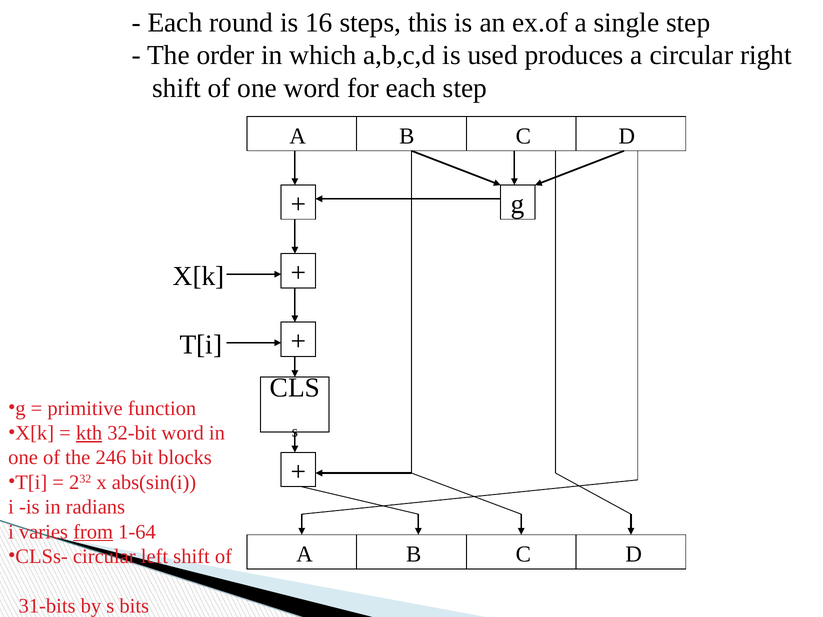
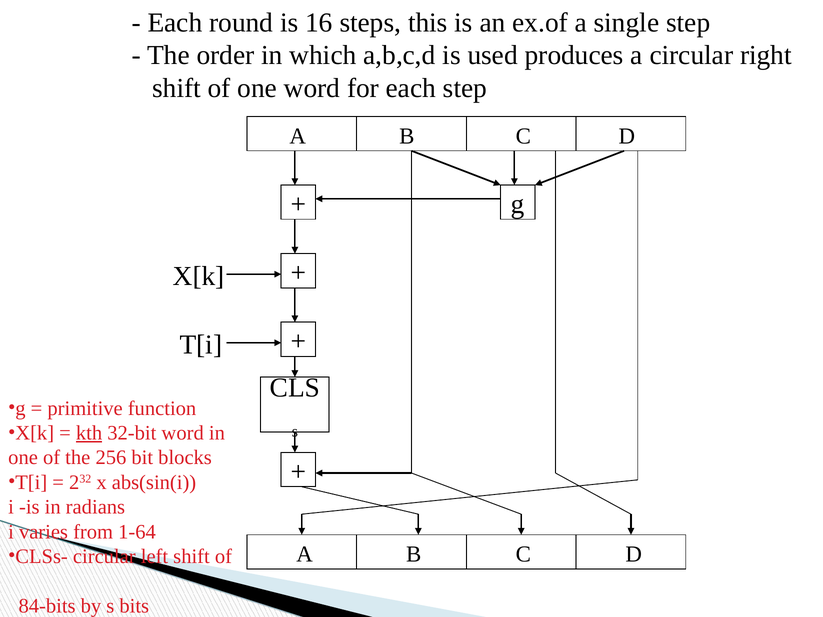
246: 246 -> 256
from underline: present -> none
31-bits: 31-bits -> 84-bits
